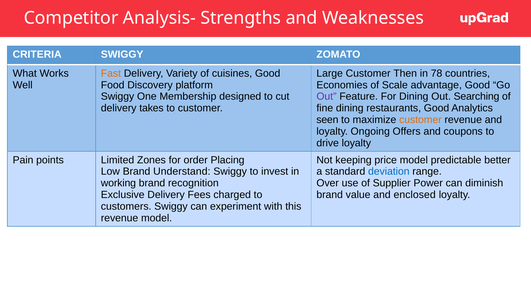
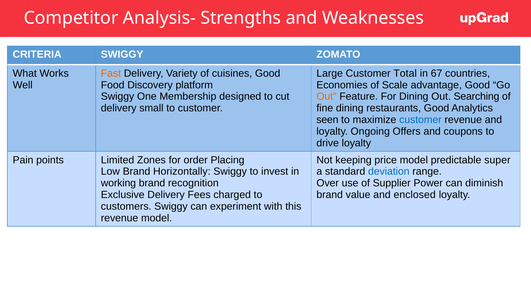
Then: Then -> Total
78: 78 -> 67
Out at (327, 96) colour: purple -> orange
takes: takes -> small
customer at (420, 120) colour: orange -> blue
better: better -> super
Understand: Understand -> Horizontally
